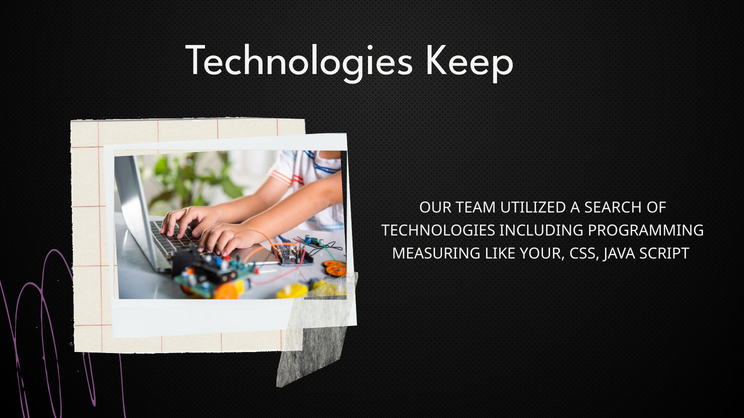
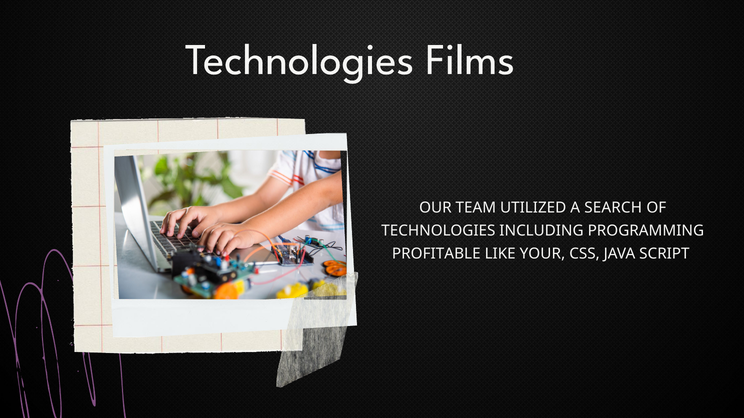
Keep: Keep -> Films
MEASURING: MEASURING -> PROFITABLE
